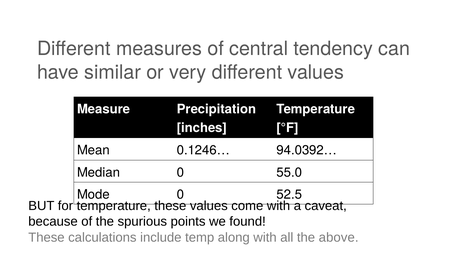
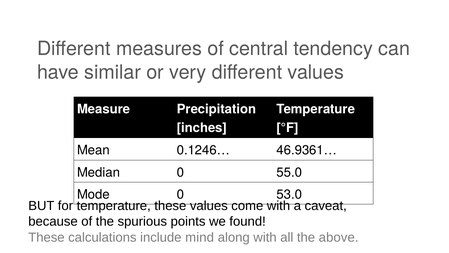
94.0392…: 94.0392… -> 46.9361…
52.5: 52.5 -> 53.0
temp: temp -> mind
